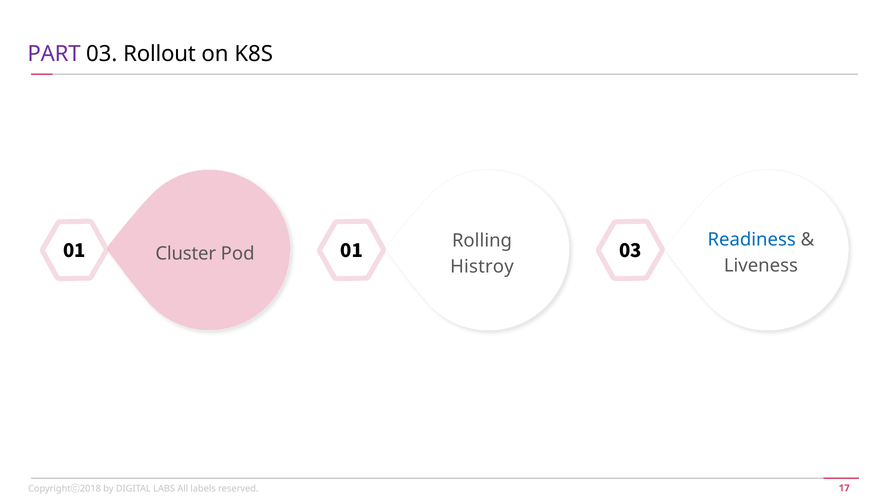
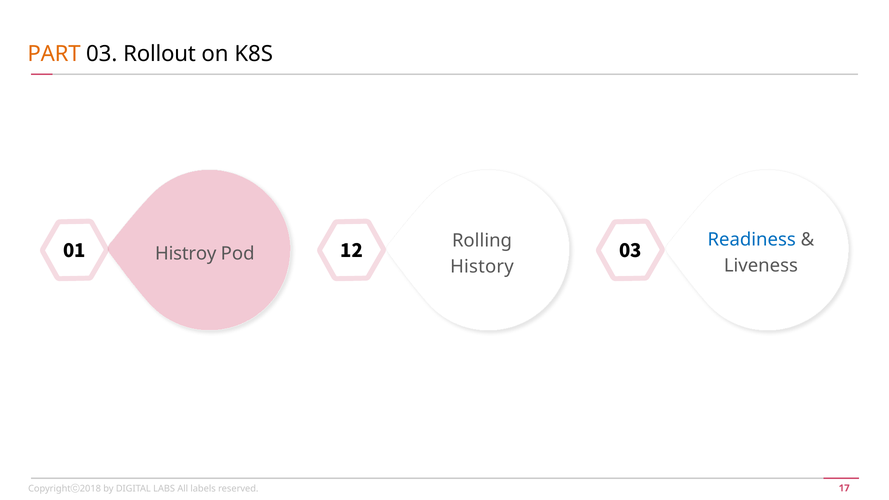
PART colour: purple -> orange
Cluster: Cluster -> Histroy
Pod 01: 01 -> 12
Histroy: Histroy -> History
